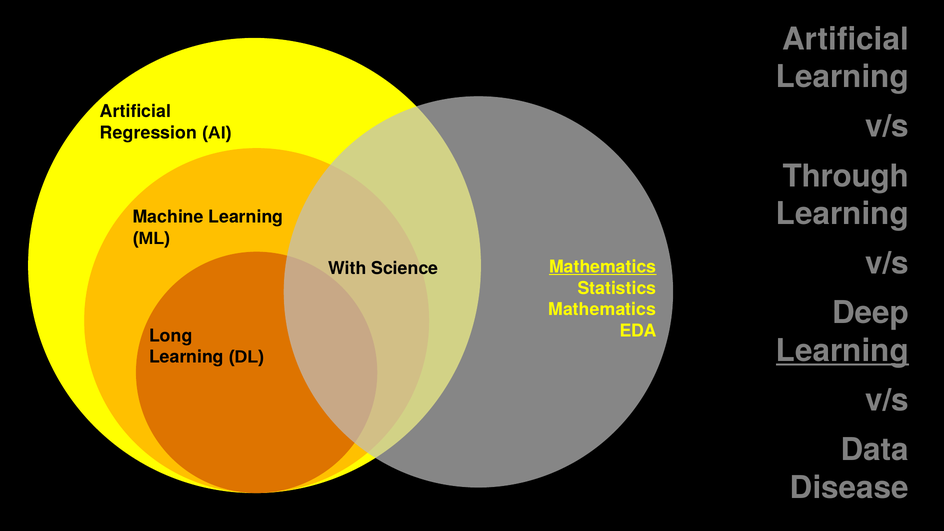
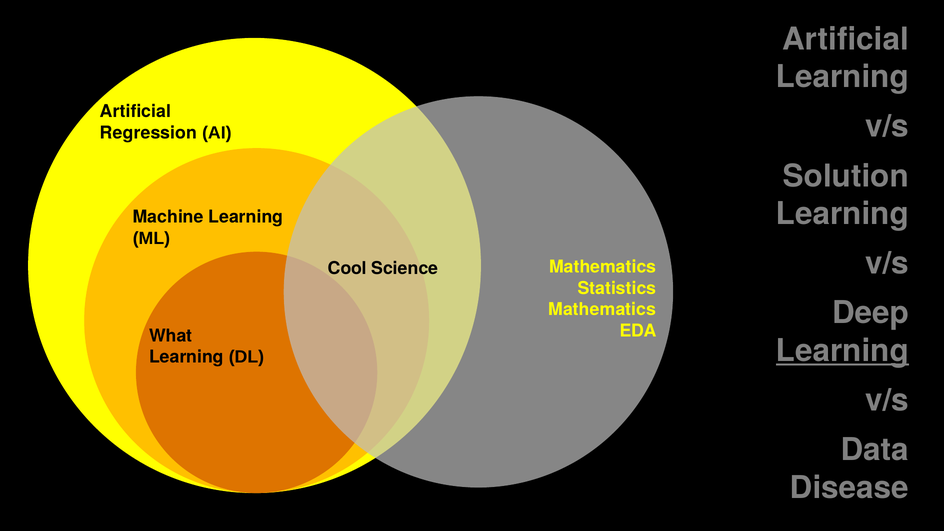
Through: Through -> Solution
With: With -> Cool
Mathematics at (603, 267) underline: present -> none
Long: Long -> What
